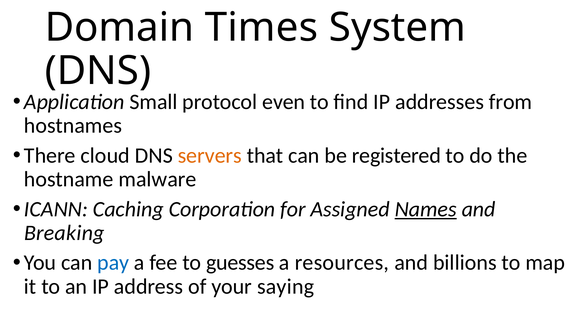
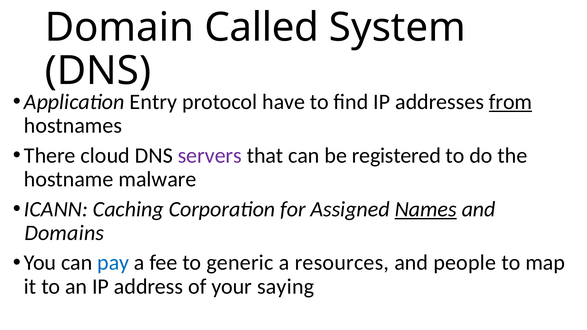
Times: Times -> Called
Small: Small -> Entry
even: even -> have
from underline: none -> present
servers colour: orange -> purple
Breaking: Breaking -> Domains
guesses: guesses -> generic
billions: billions -> people
